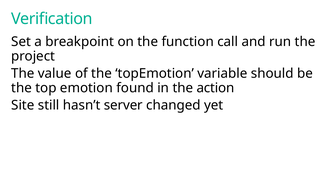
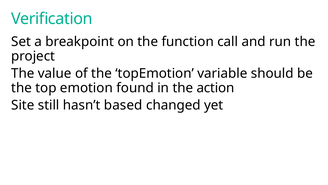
server: server -> based
